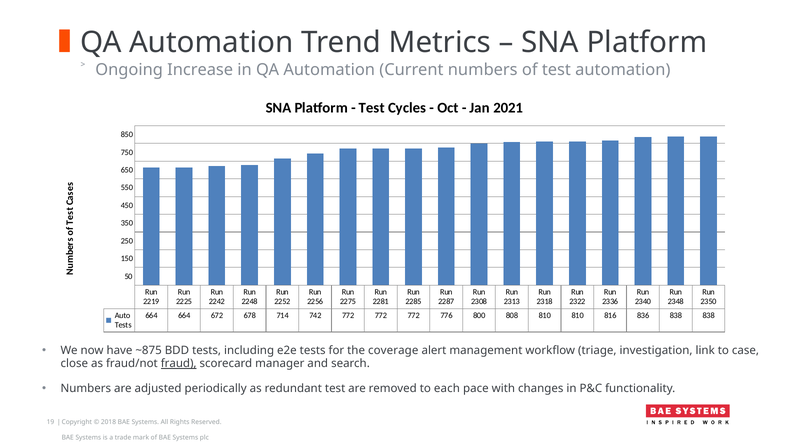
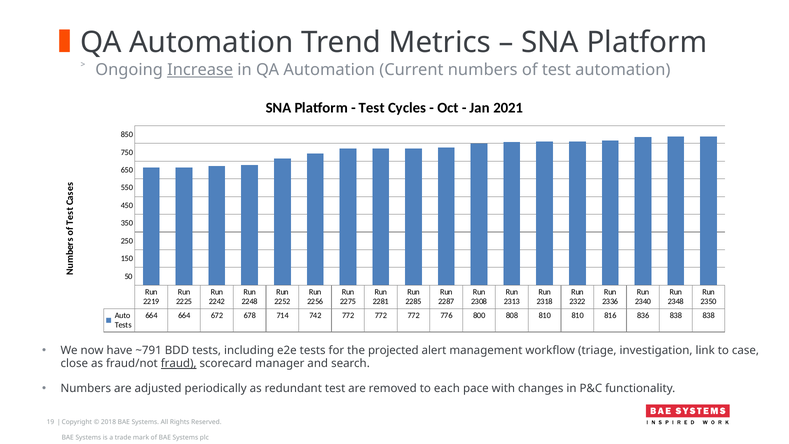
Increase underline: none -> present
~875: ~875 -> ~791
coverage: coverage -> projected
